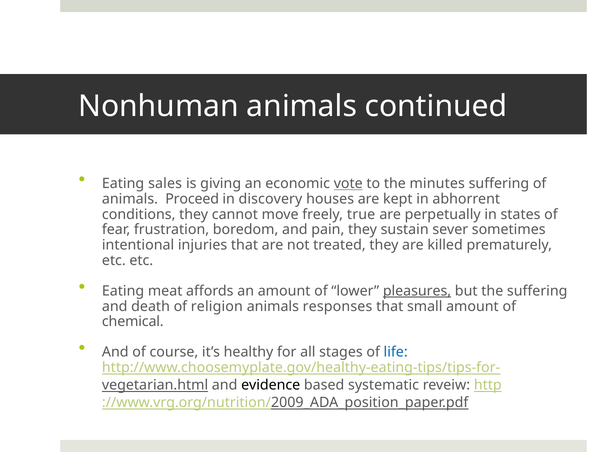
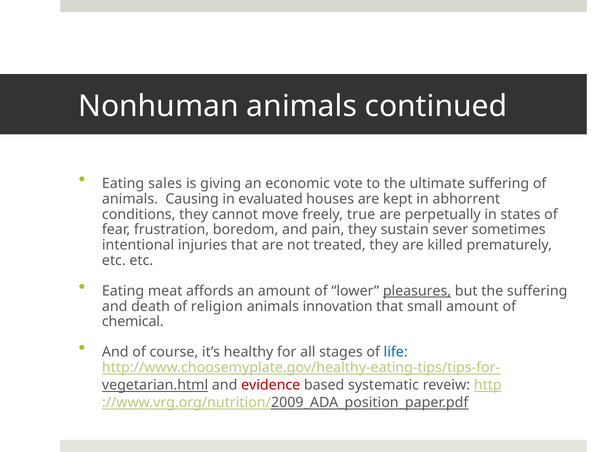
vote underline: present -> none
minutes: minutes -> ultimate
Proceed: Proceed -> Causing
discovery: discovery -> evaluated
responses: responses -> innovation
evidence colour: black -> red
